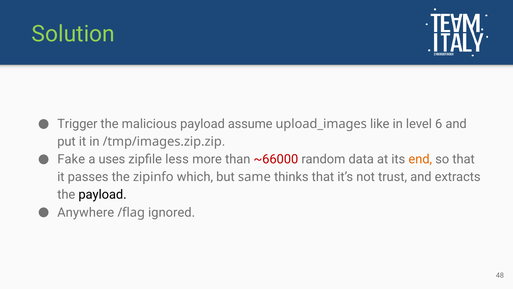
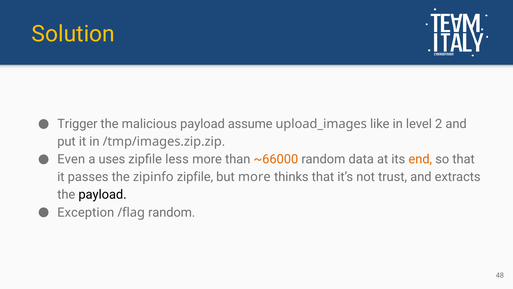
Solution colour: light green -> yellow
6: 6 -> 2
Fake: Fake -> Even
~66000 colour: red -> orange
zipinfo which: which -> zipfile
but same: same -> more
Anywhere: Anywhere -> Exception
/flag ignored: ignored -> random
